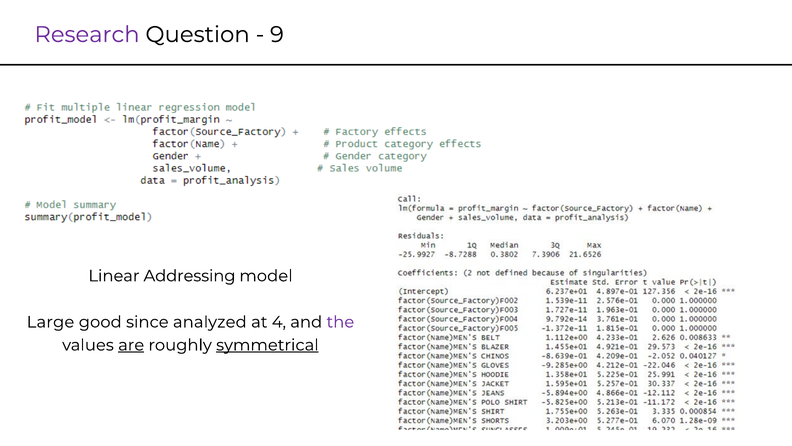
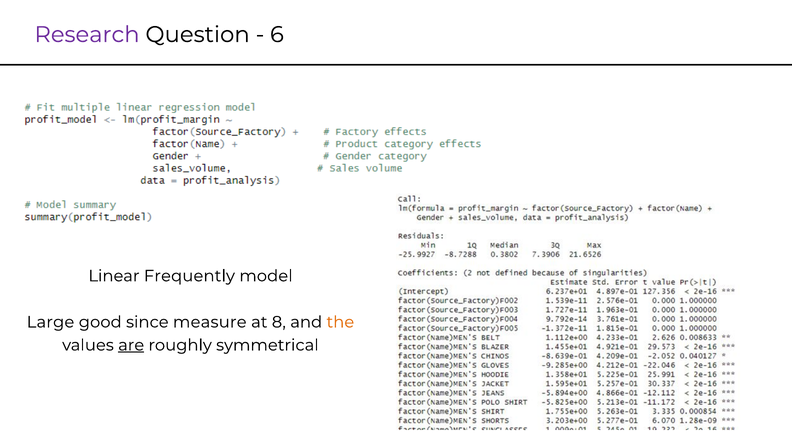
9: 9 -> 6
Addressing: Addressing -> Frequently
analyzed: analyzed -> measure
4: 4 -> 8
the colour: purple -> orange
symmetrical underline: present -> none
